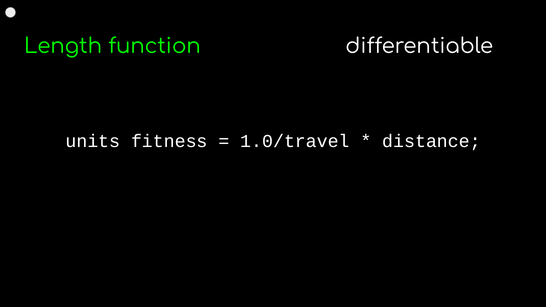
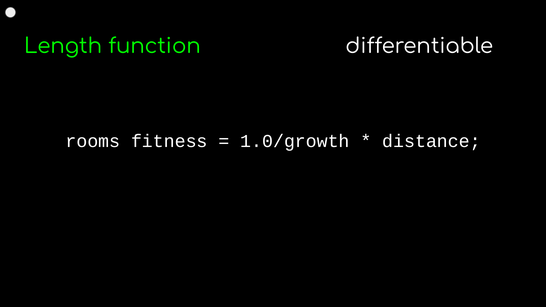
units: units -> rooms
1.0/travel: 1.0/travel -> 1.0/growth
